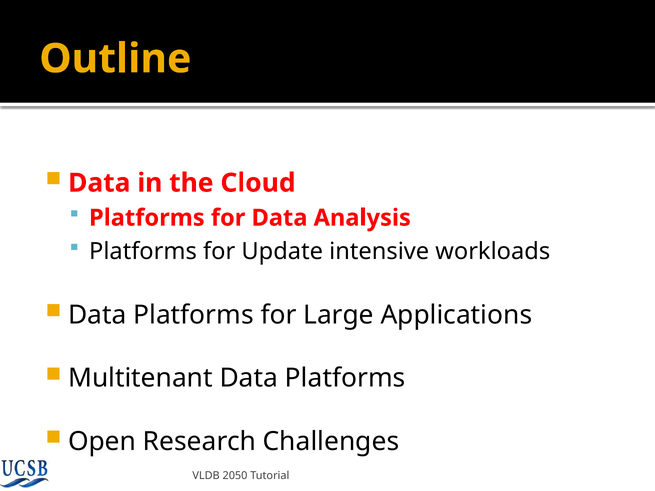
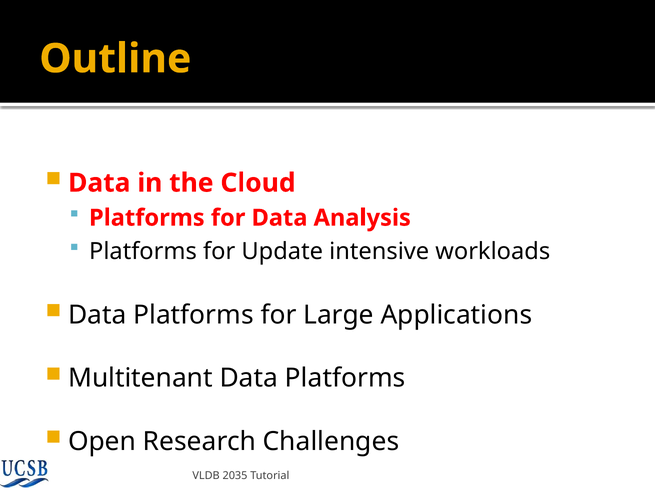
2050: 2050 -> 2035
